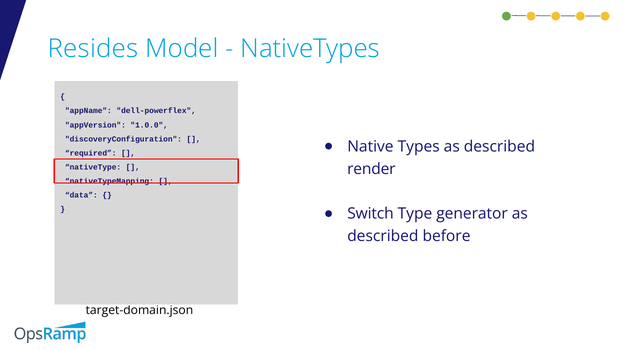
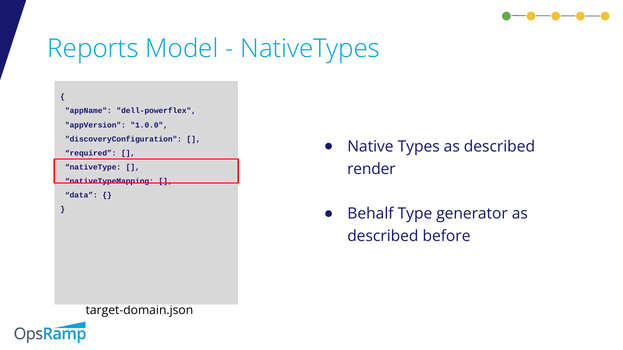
Resides: Resides -> Reports
Switch: Switch -> Behalf
